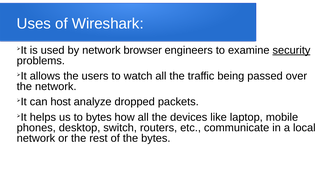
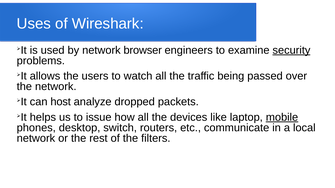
to bytes: bytes -> issue
mobile underline: none -> present
the bytes: bytes -> filters
